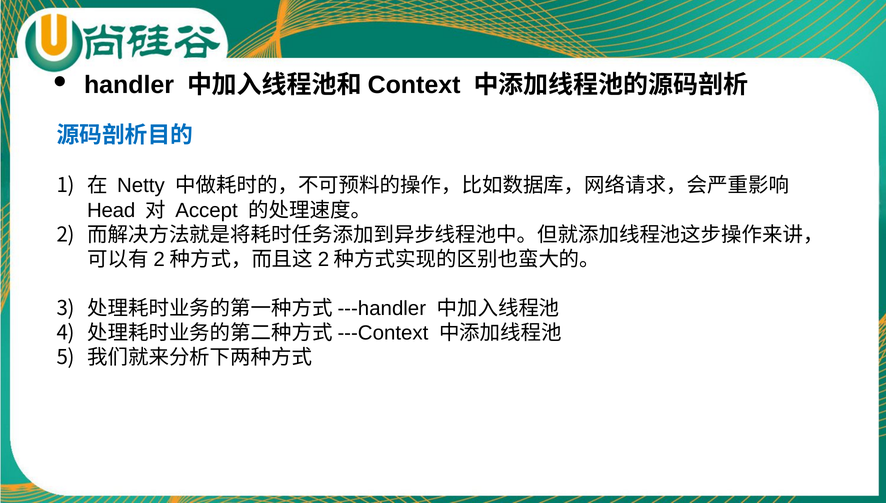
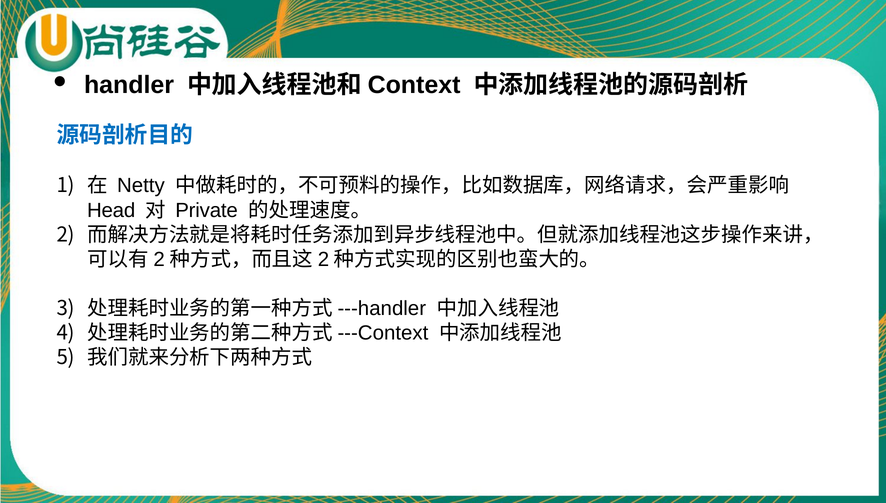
Accept: Accept -> Private
